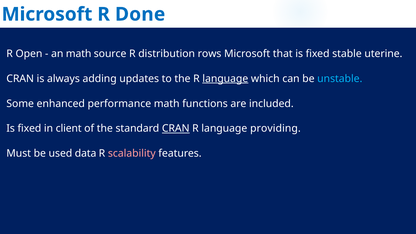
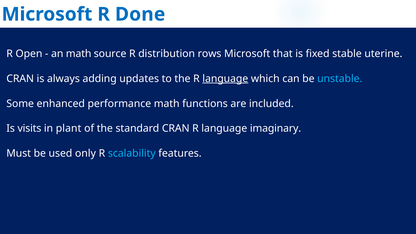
fixed at (29, 129): fixed -> visits
client: client -> plant
CRAN at (176, 129) underline: present -> none
providing: providing -> imaginary
data: data -> only
scalability colour: pink -> light blue
